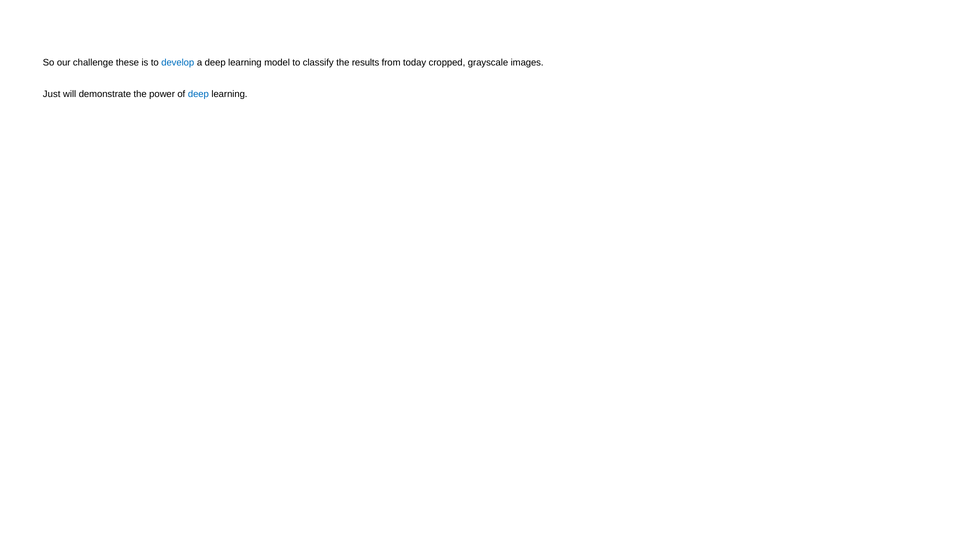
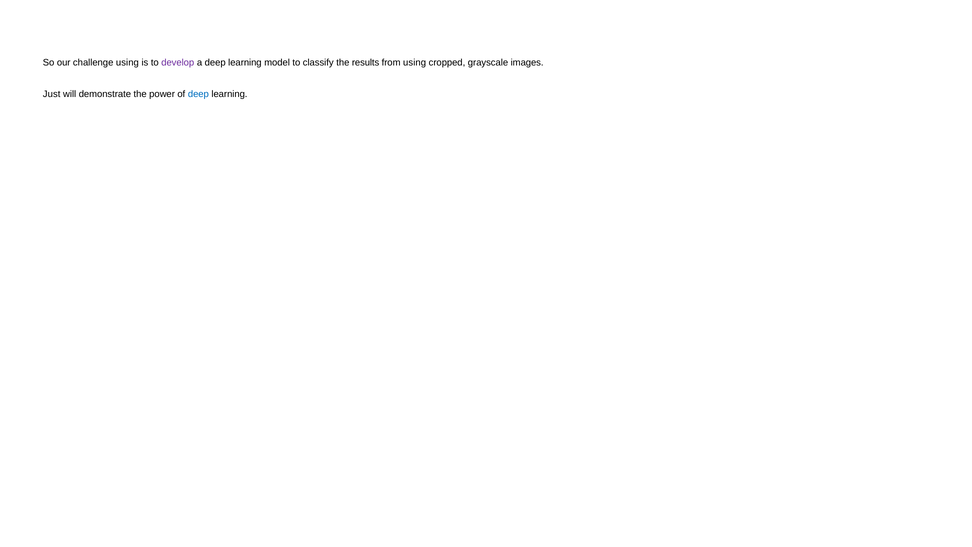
challenge these: these -> using
develop colour: blue -> purple
from today: today -> using
